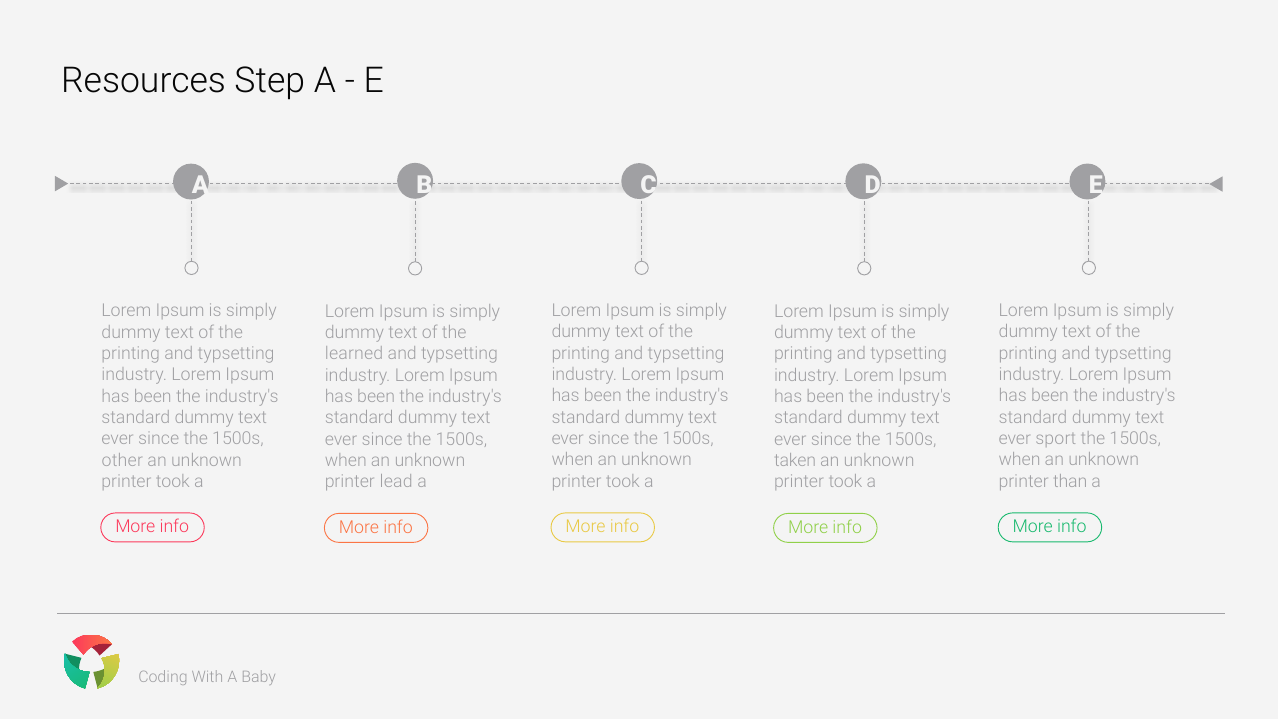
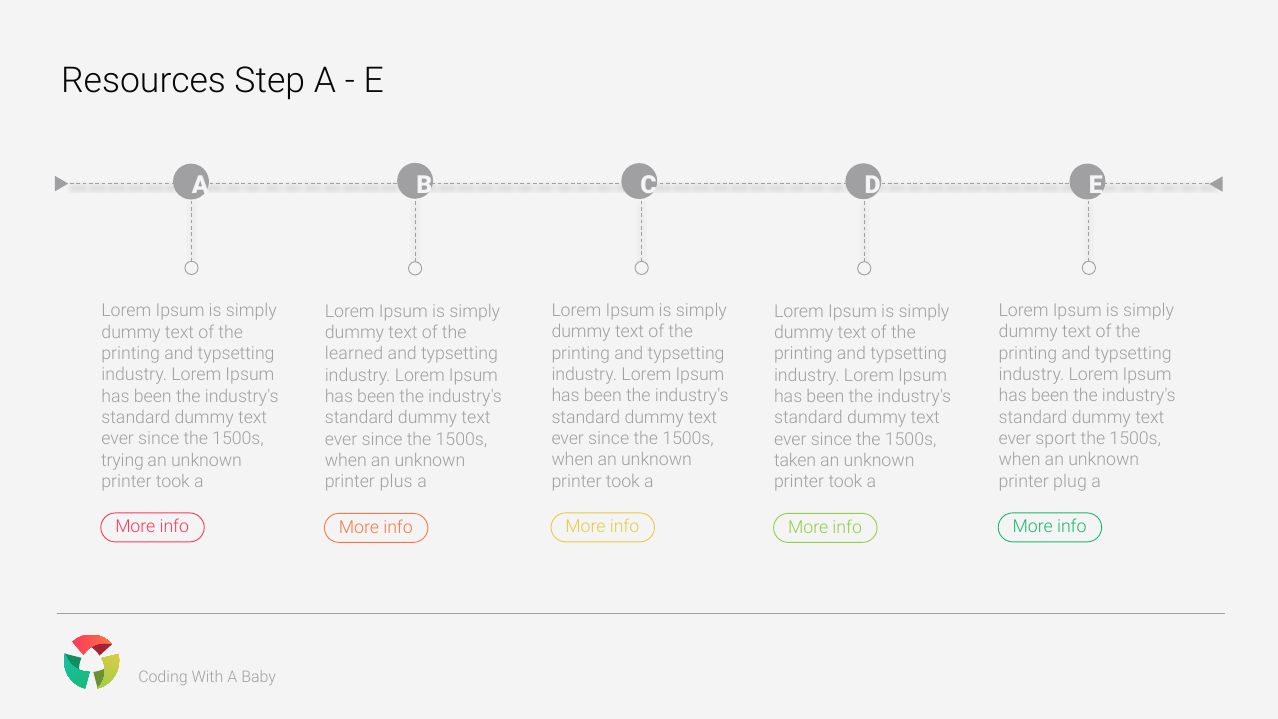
other: other -> trying
than: than -> plug
lead: lead -> plus
